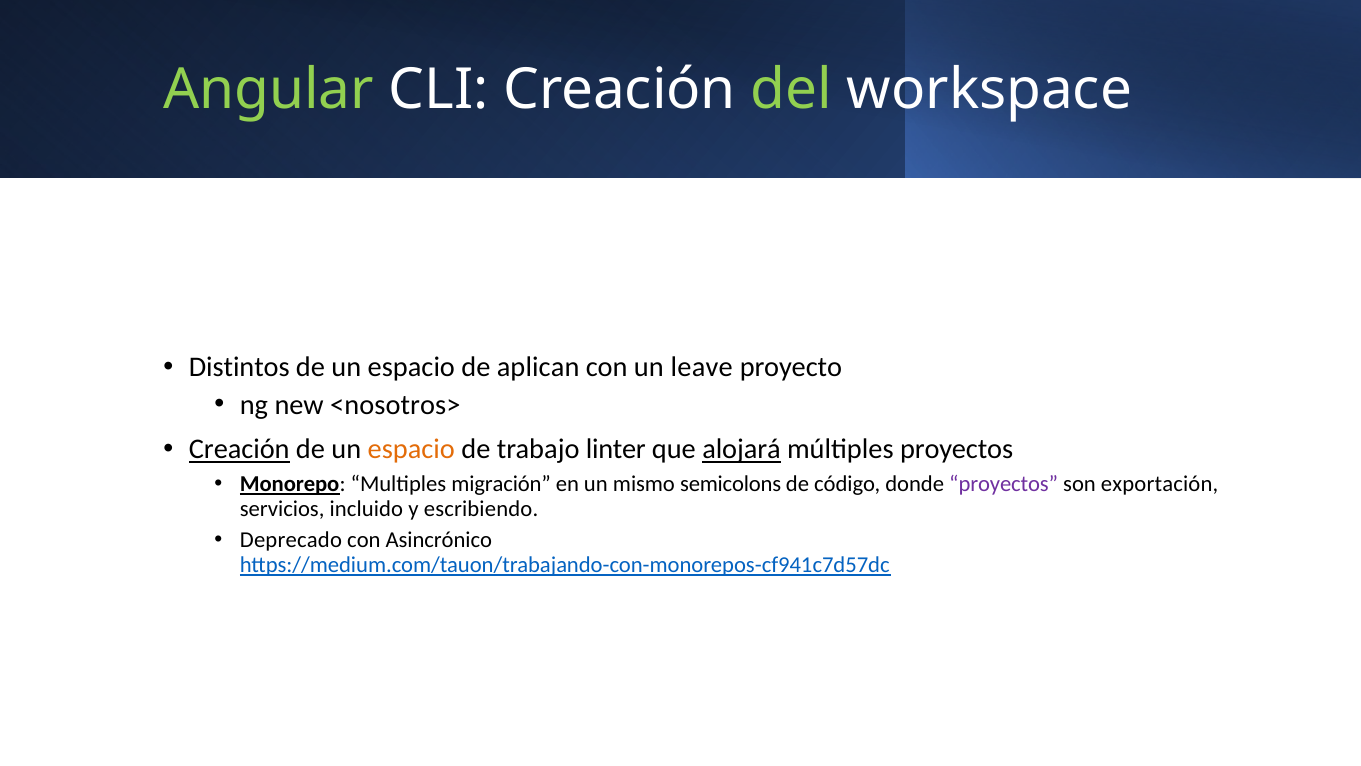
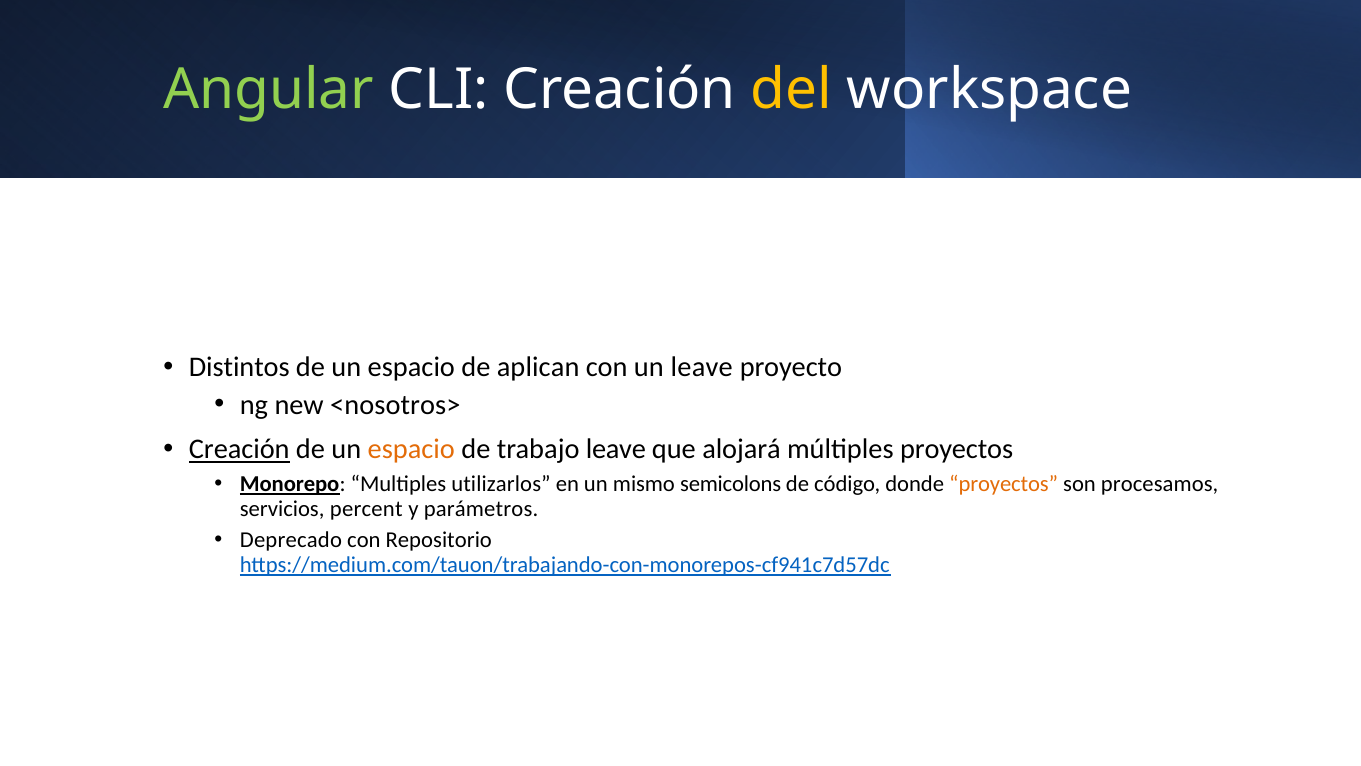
del colour: light green -> yellow
trabajo linter: linter -> leave
alojará underline: present -> none
migración: migración -> utilizarlos
proyectos at (1004, 484) colour: purple -> orange
exportación: exportación -> procesamos
incluido: incluido -> percent
escribiendo: escribiendo -> parámetros
Asincrónico: Asincrónico -> Repositorio
